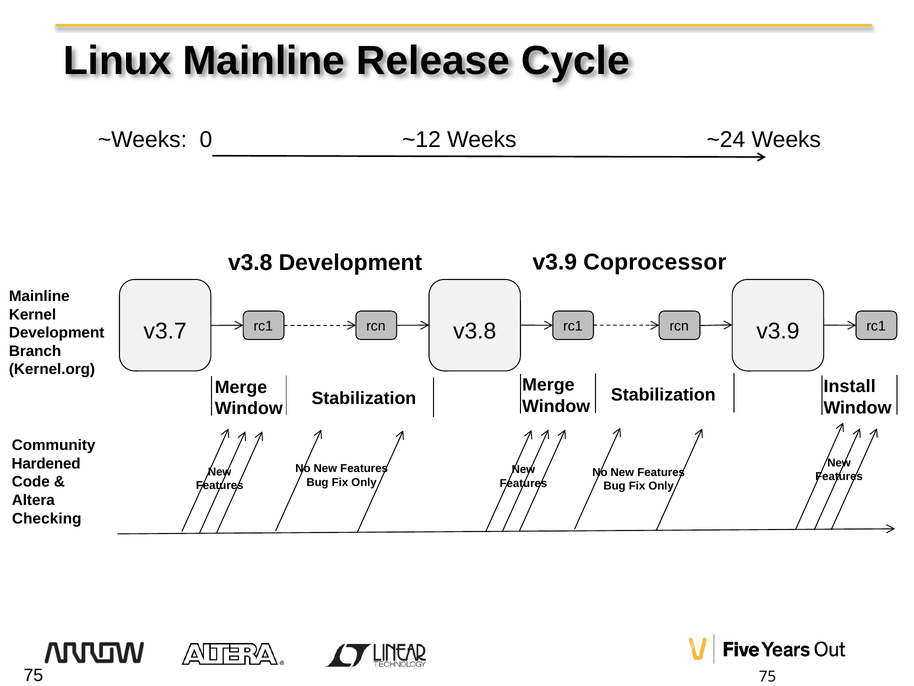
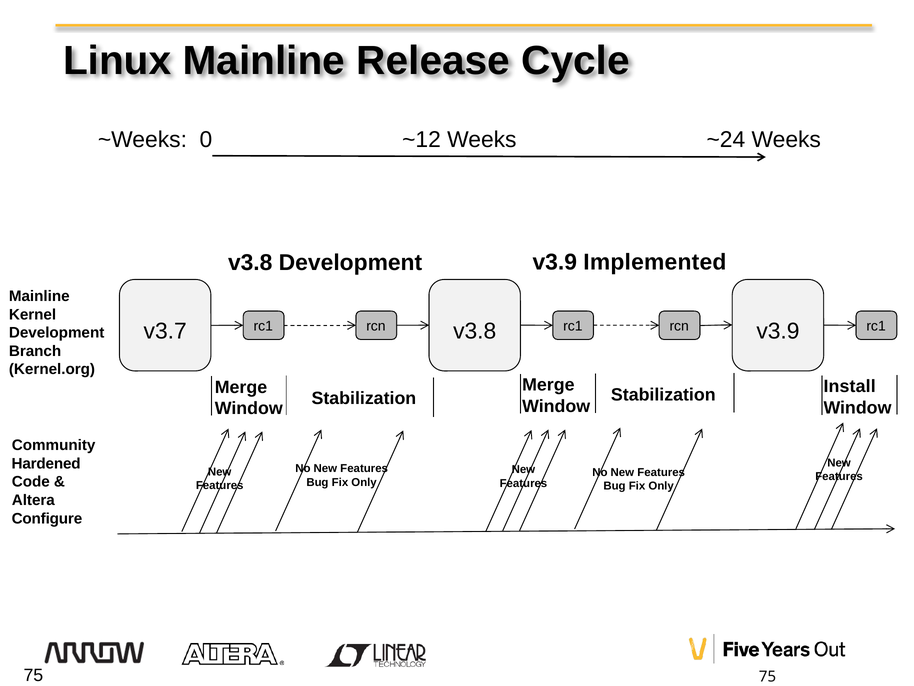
Coprocessor: Coprocessor -> Implemented
Checking: Checking -> Configure
